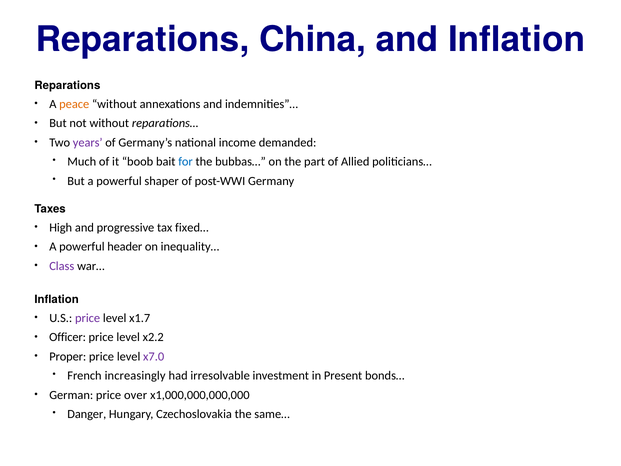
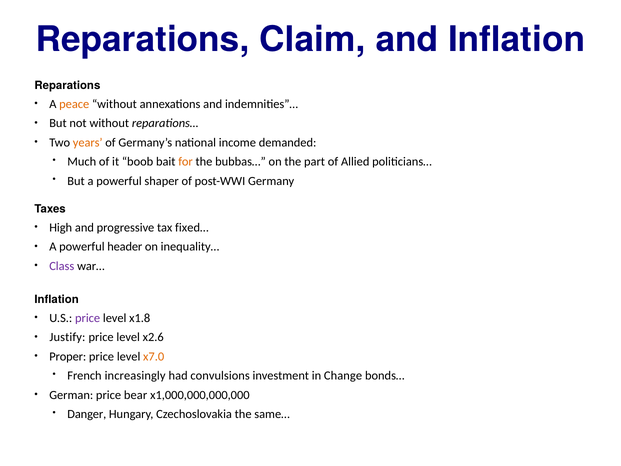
China: China -> Claim
years colour: purple -> orange
for colour: blue -> orange
x1.7: x1.7 -> x1.8
Officer: Officer -> Justify
x2.2: x2.2 -> x2.6
x7.0 colour: purple -> orange
irresolvable: irresolvable -> convulsions
Present: Present -> Change
over: over -> bear
